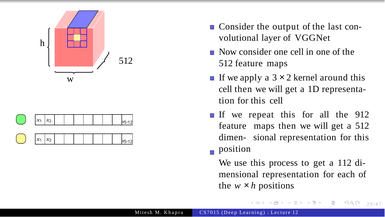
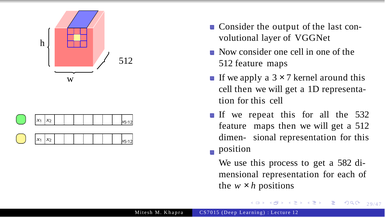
2 at (289, 77): 2 -> 7
912: 912 -> 532
112: 112 -> 582
